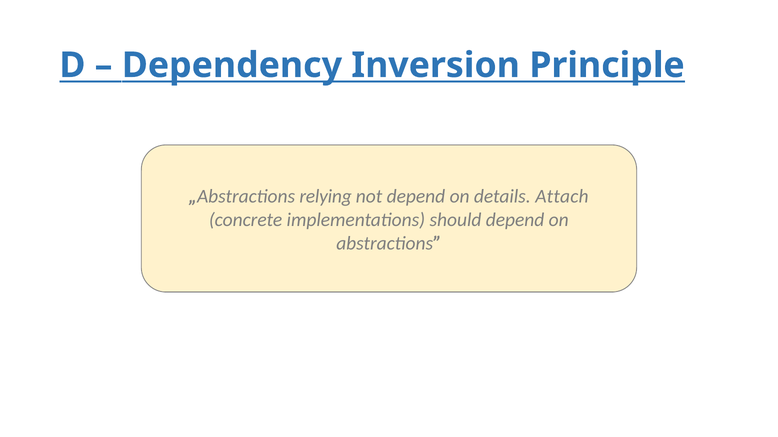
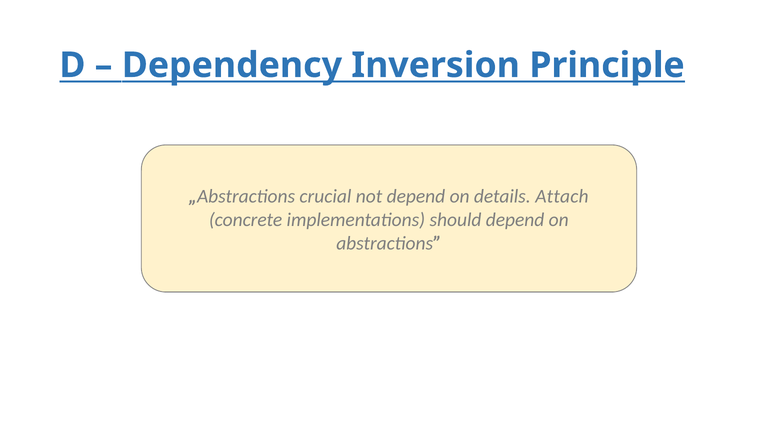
relying: relying -> crucial
